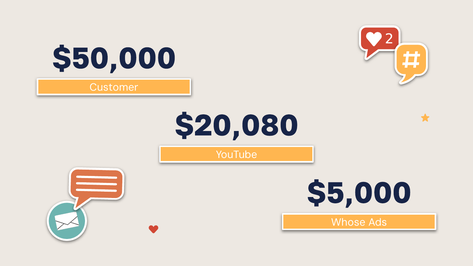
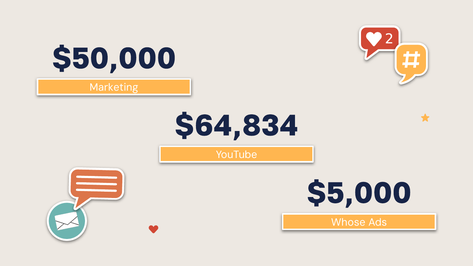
Customer: Customer -> Marketing
$20,080: $20,080 -> $64,834
